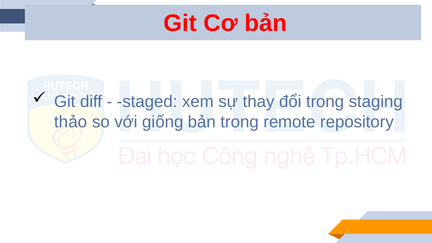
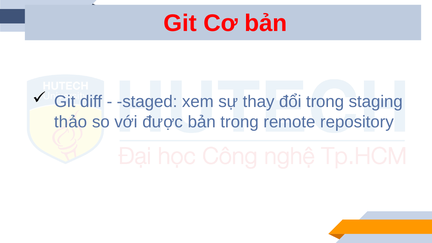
giống: giống -> được
